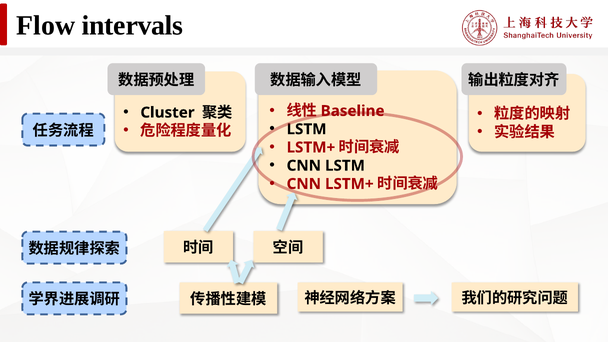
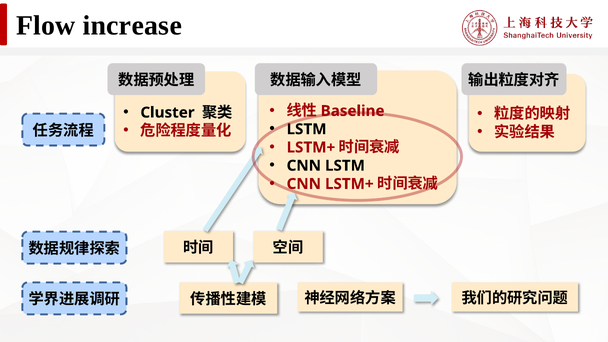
intervals: intervals -> increase
